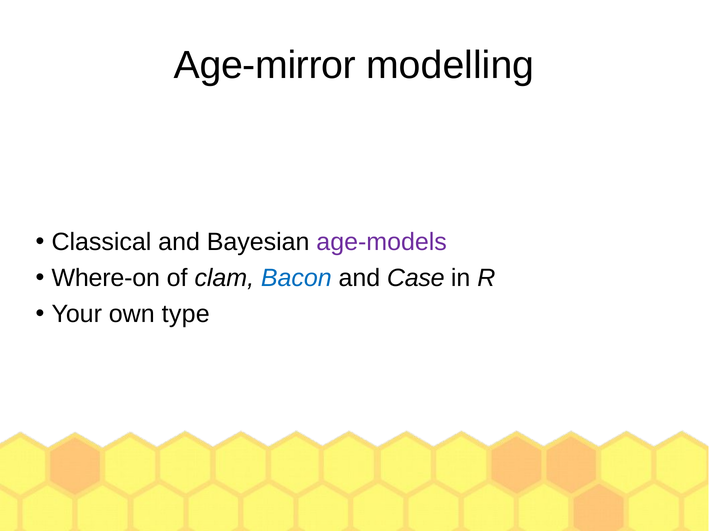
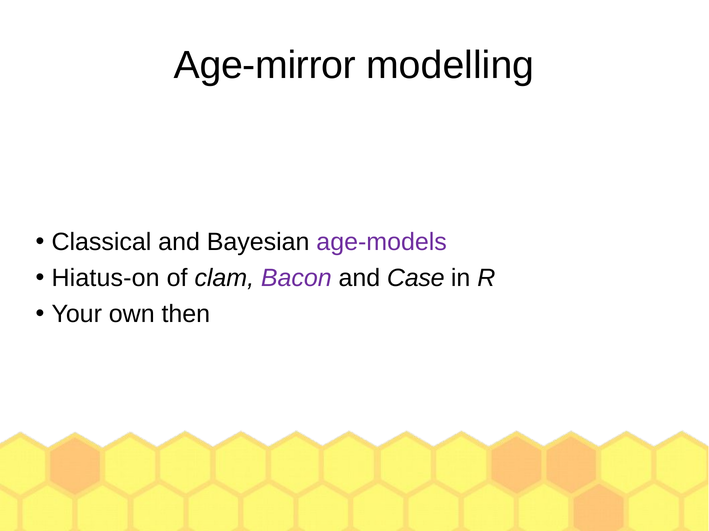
Where-on: Where-on -> Hiatus-on
Bacon colour: blue -> purple
type: type -> then
